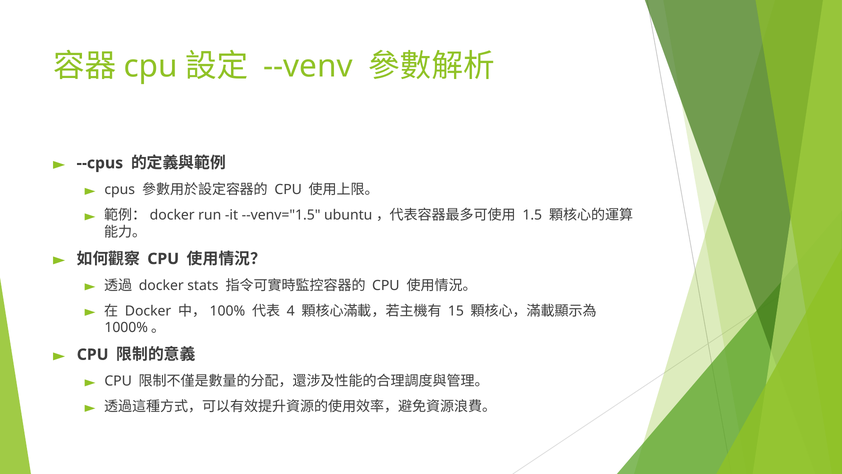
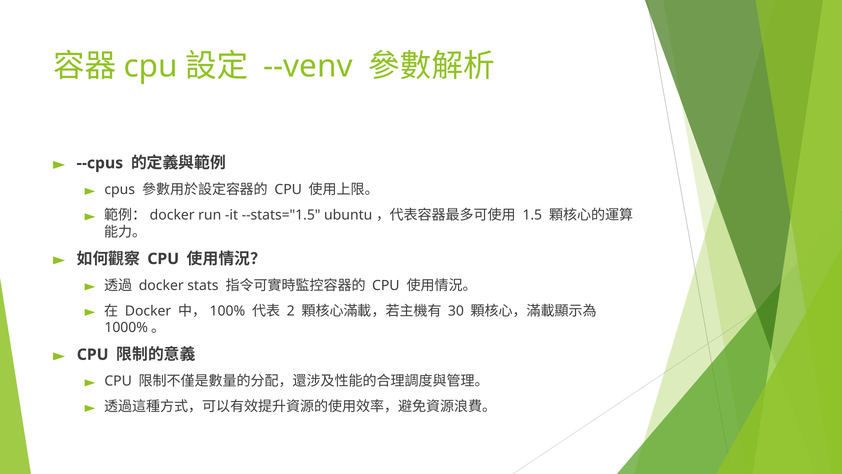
--venv="1.5: --venv="1.5 -> --stats="1.5
4: 4 -> 2
15: 15 -> 30
